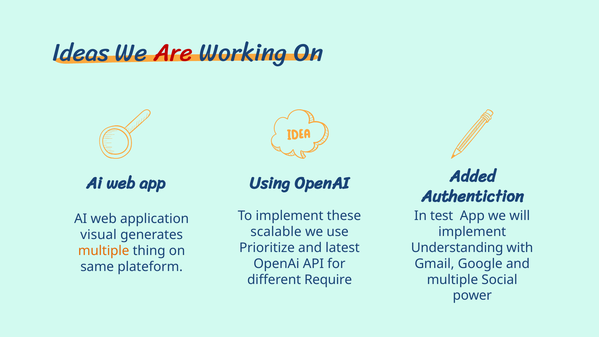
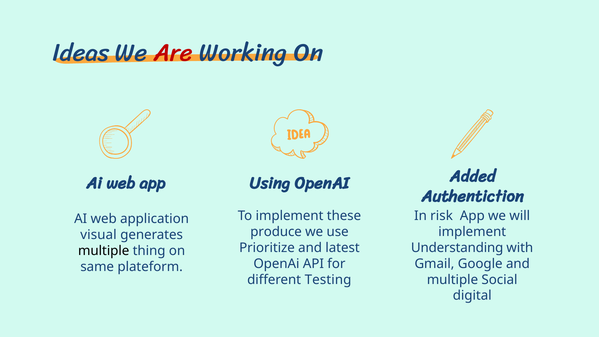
test: test -> risk
scalable: scalable -> produce
multiple at (104, 251) colour: orange -> black
Require: Require -> Testing
power: power -> digital
